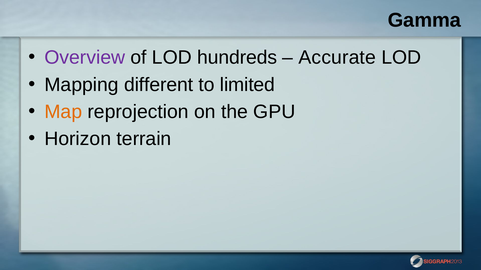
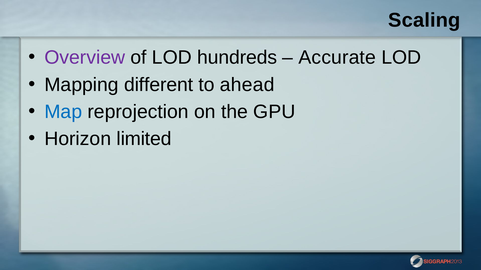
Gamma: Gamma -> Scaling
limited: limited -> ahead
Map colour: orange -> blue
terrain: terrain -> limited
